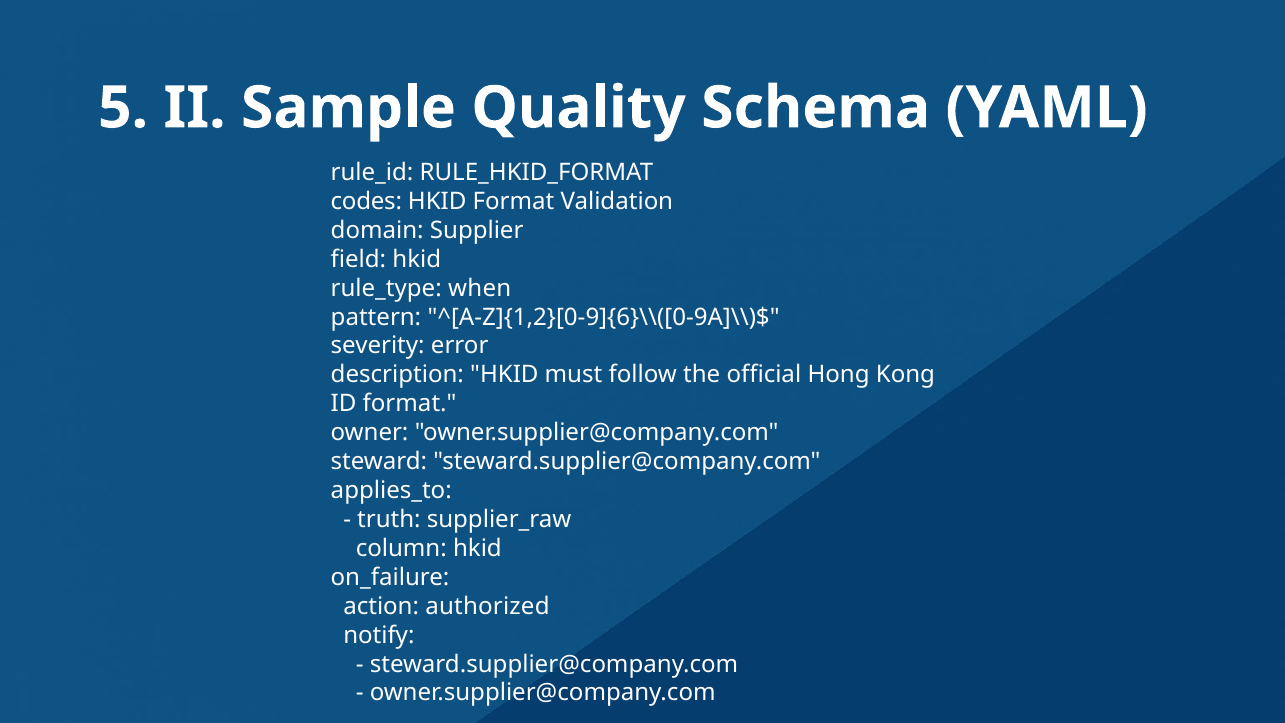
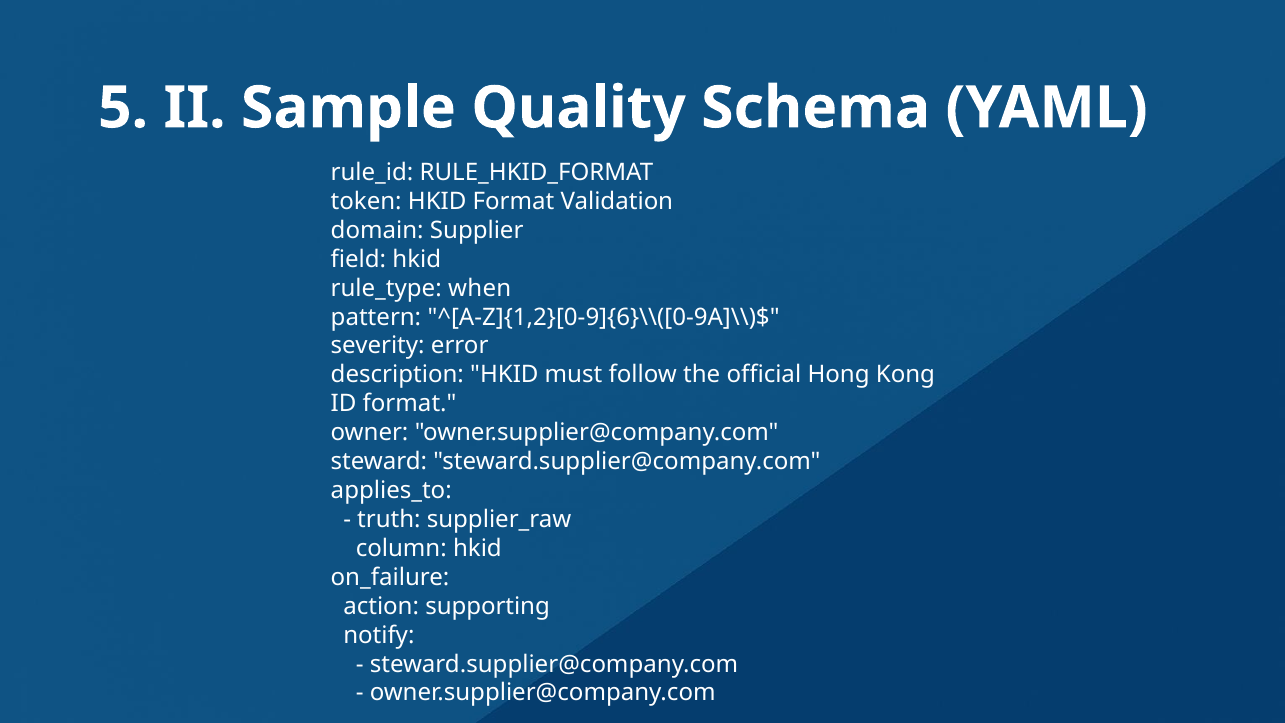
codes: codes -> token
authorized: authorized -> supporting
